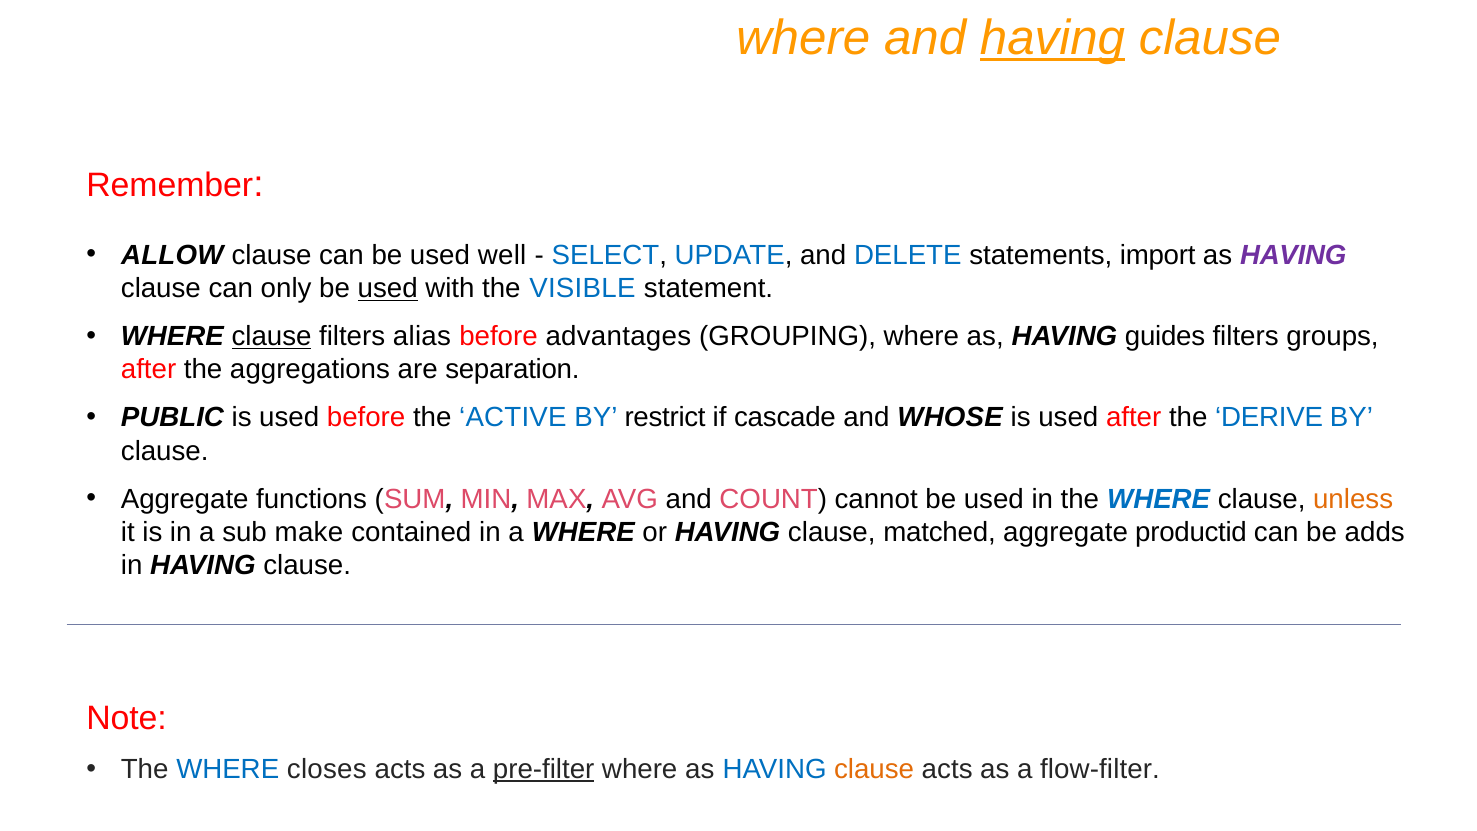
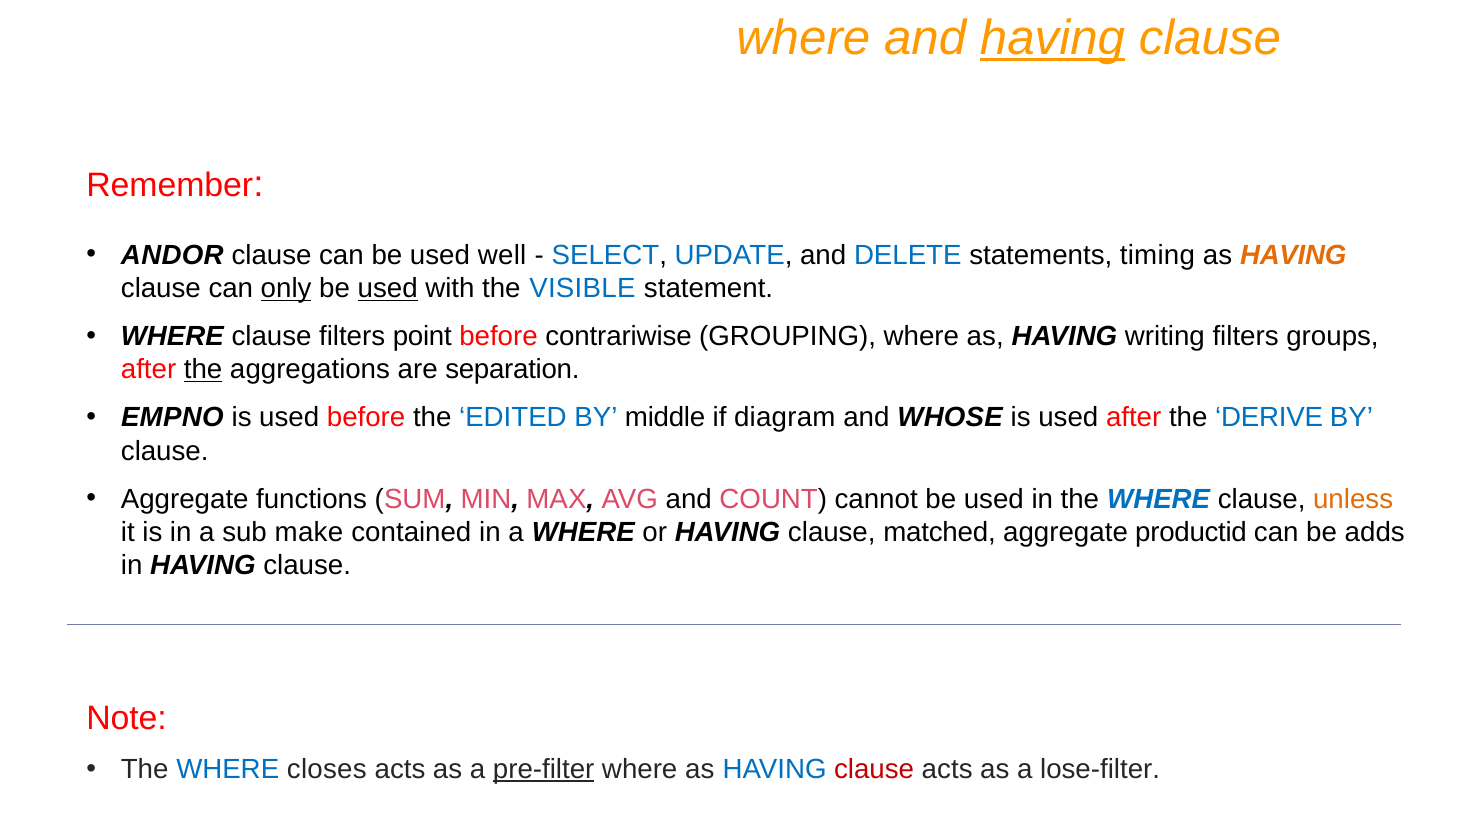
ALLOW: ALLOW -> ANDOR
import: import -> timing
HAVING at (1293, 255) colour: purple -> orange
only underline: none -> present
clause at (272, 336) underline: present -> none
alias: alias -> point
advantages: advantages -> contrariwise
guides: guides -> writing
the at (203, 370) underline: none -> present
PUBLIC: PUBLIC -> EMPNO
ACTIVE: ACTIVE -> EDITED
restrict: restrict -> middle
cascade: cascade -> diagram
clause at (874, 769) colour: orange -> red
flow-filter: flow-filter -> lose-filter
